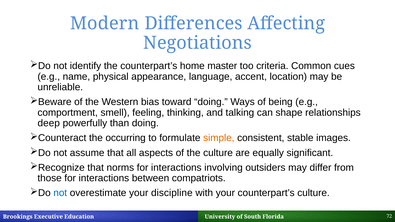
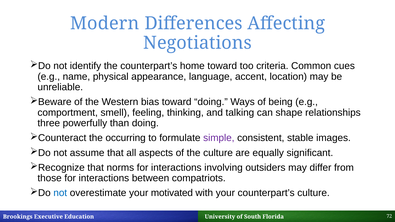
home master: master -> toward
deep: deep -> three
simple colour: orange -> purple
discipline: discipline -> motivated
